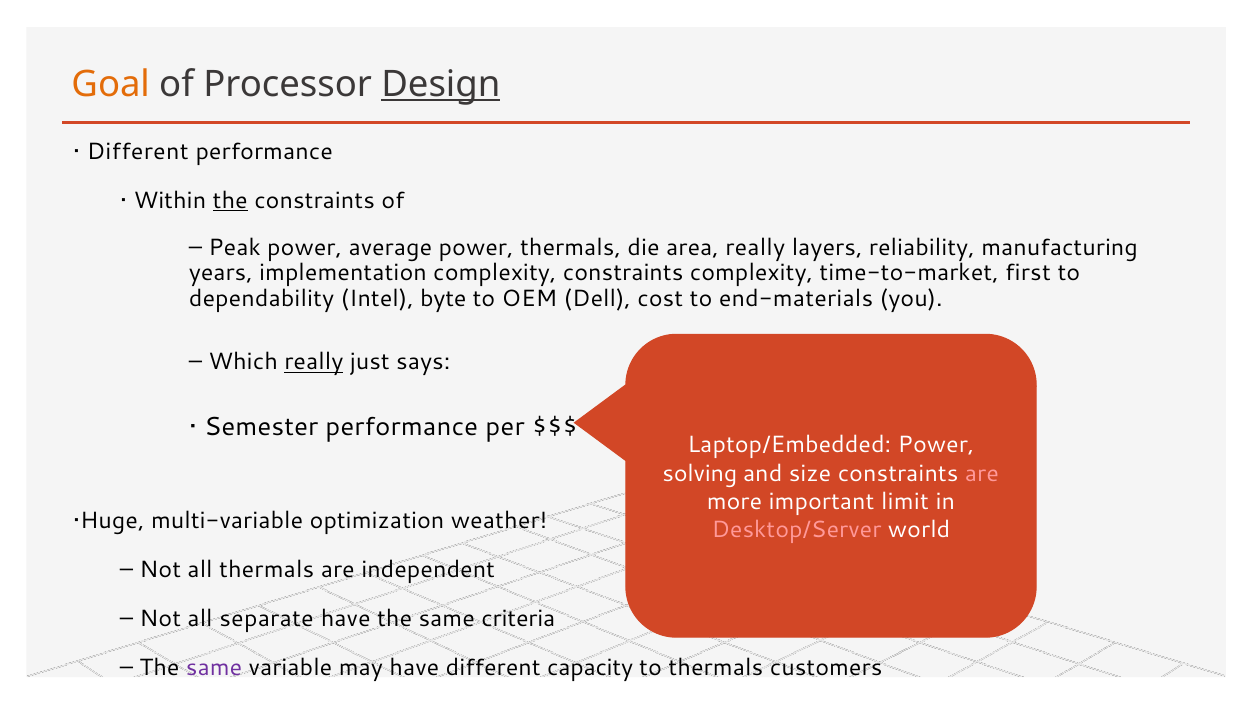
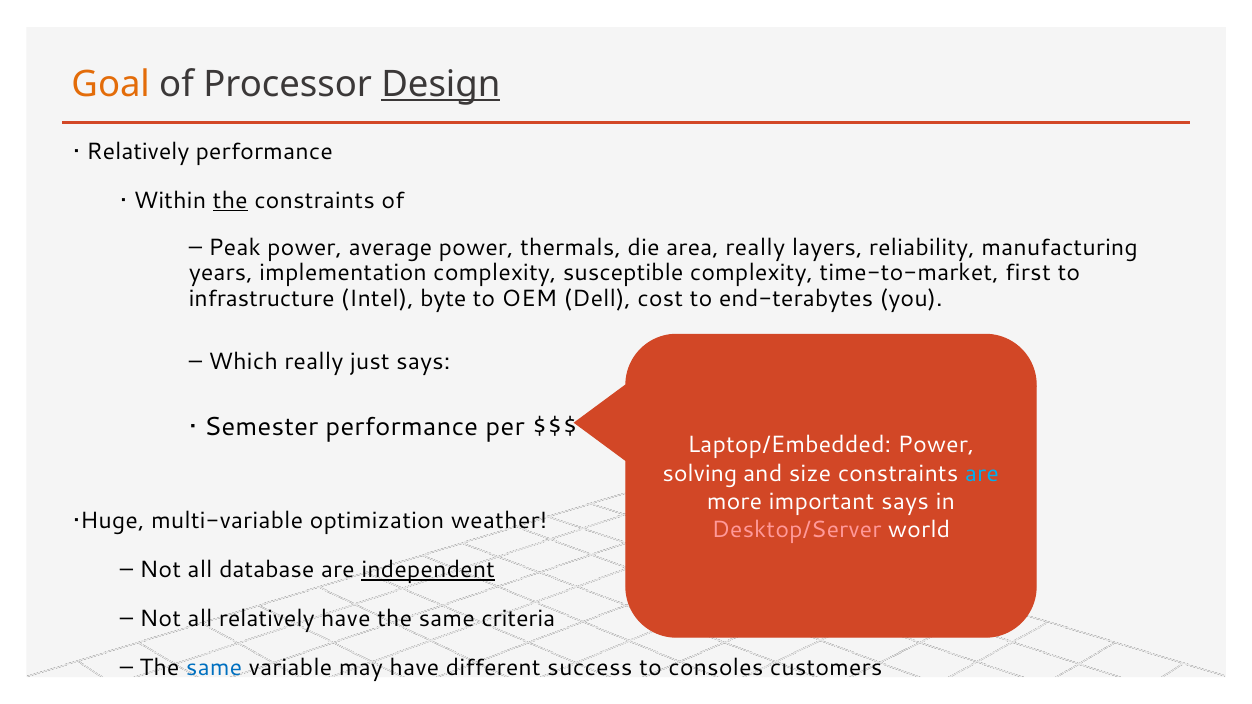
Different at (138, 152): Different -> Relatively
complexity constraints: constraints -> susceptible
dependability: dependability -> infrastructure
end-materials: end-materials -> end-terabytes
really at (314, 362) underline: present -> none
are at (982, 473) colour: pink -> light blue
important limit: limit -> says
all thermals: thermals -> database
independent underline: none -> present
all separate: separate -> relatively
same at (214, 668) colour: purple -> blue
capacity: capacity -> success
to thermals: thermals -> consoles
